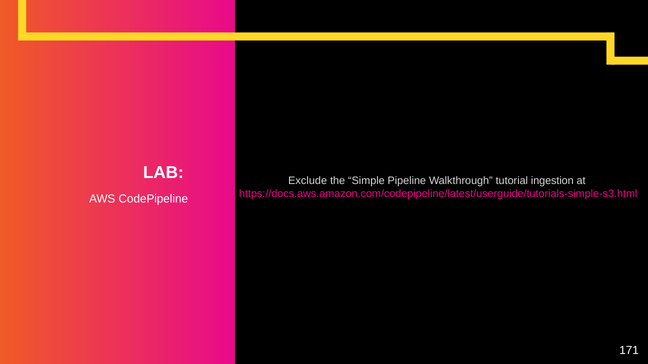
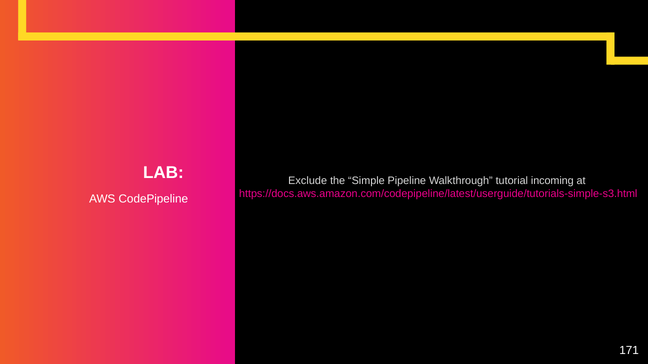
ingestion: ingestion -> incoming
